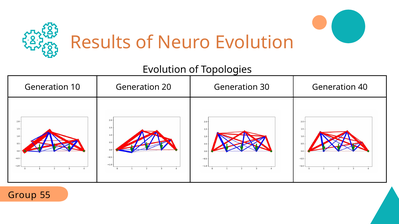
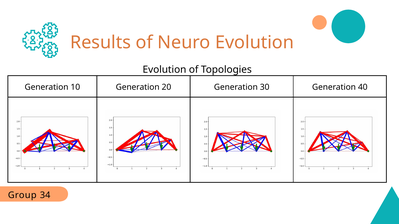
55: 55 -> 34
